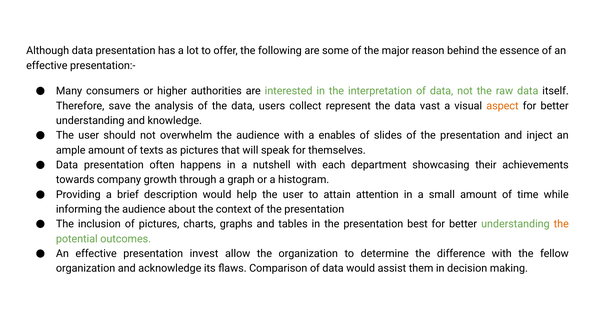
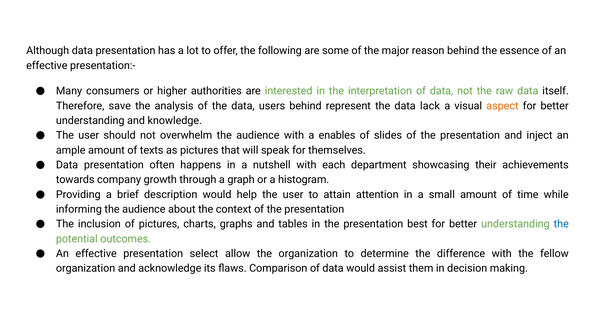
users collect: collect -> behind
vast: vast -> lack
the at (561, 224) colour: orange -> blue
invest: invest -> select
